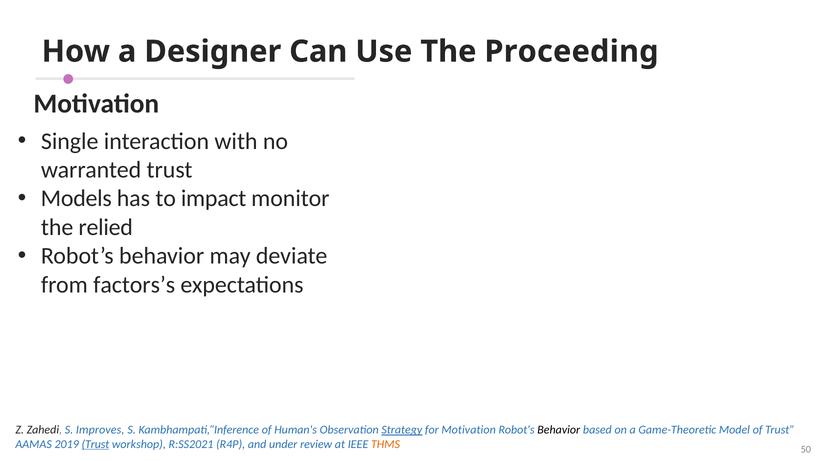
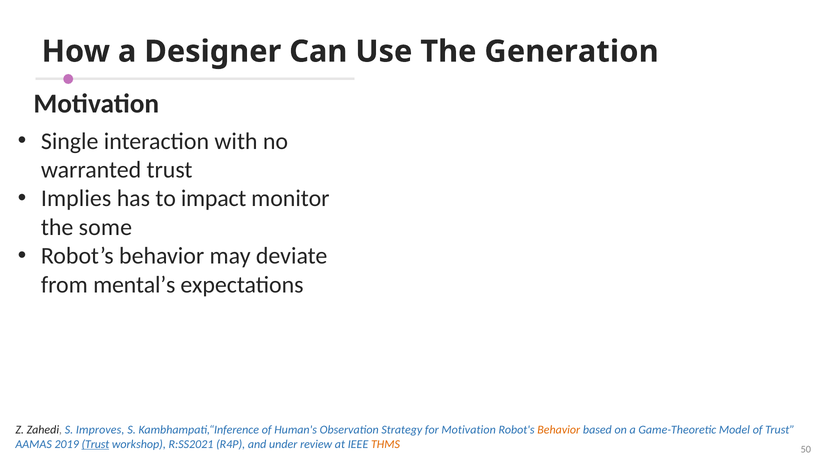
Proceeding: Proceeding -> Generation
Models: Models -> Implies
relied: relied -> some
factors’s: factors’s -> mental’s
Strategy underline: present -> none
Behavior at (559, 430) colour: black -> orange
